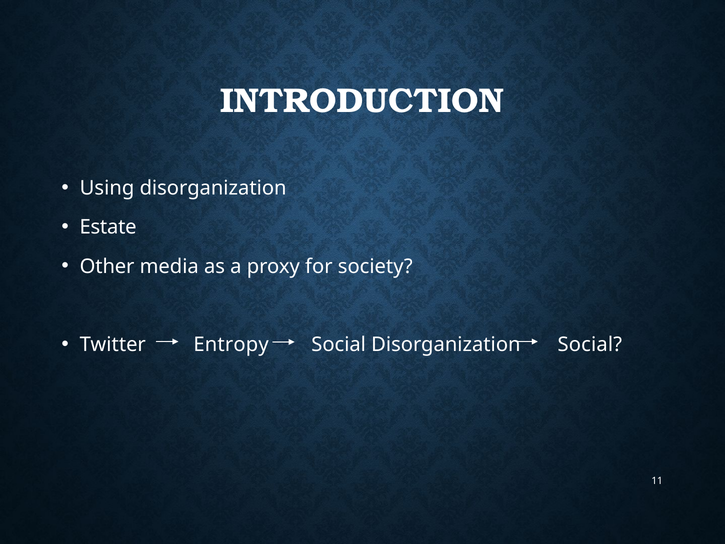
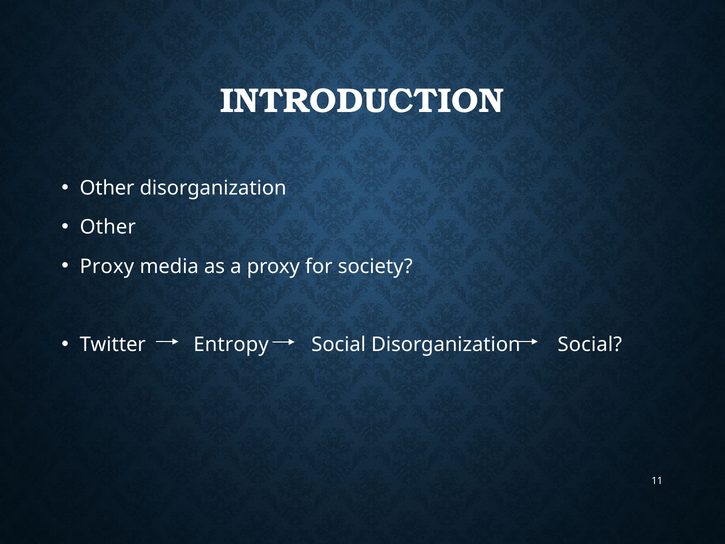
Using at (107, 188): Using -> Other
Estate at (108, 227): Estate -> Other
Other at (107, 266): Other -> Proxy
